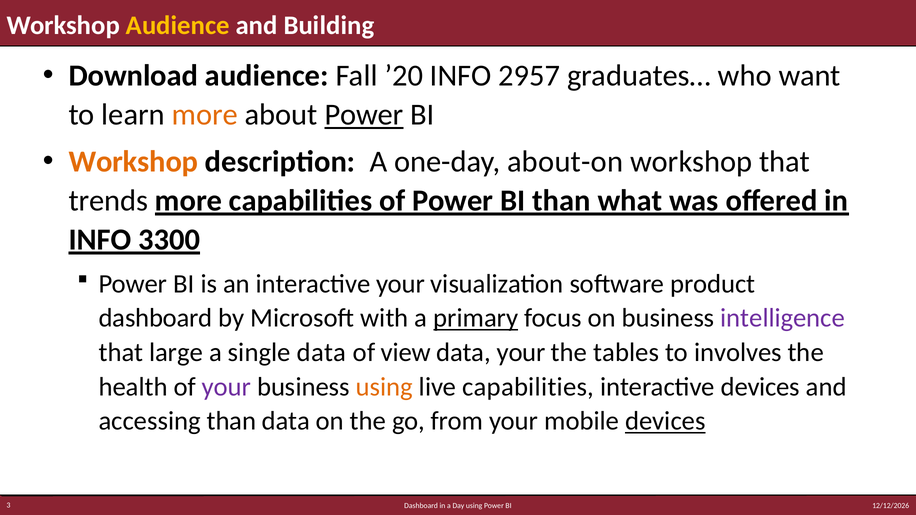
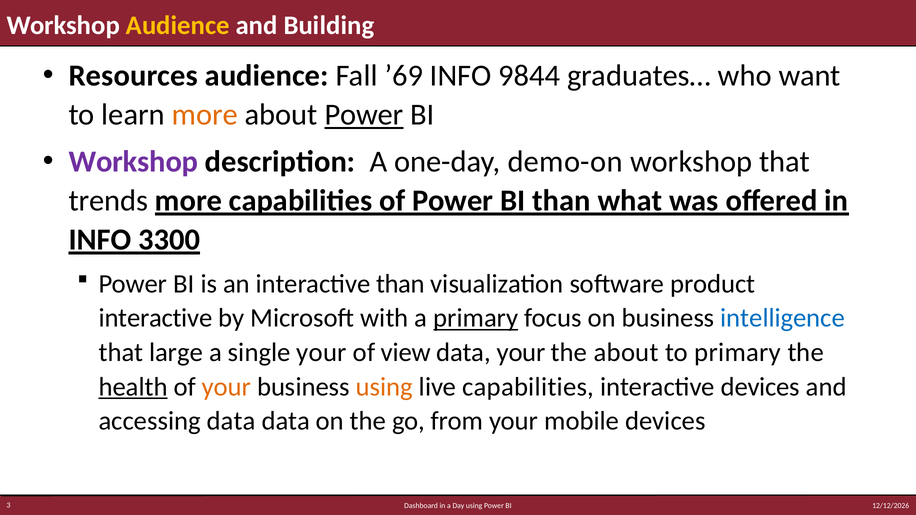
Download: Download -> Resources
’20: ’20 -> ’69
2957: 2957 -> 9844
Workshop at (133, 162) colour: orange -> purple
about-on: about-on -> demo-on
interactive your: your -> than
dashboard at (156, 318): dashboard -> interactive
intelligence colour: purple -> blue
single data: data -> your
the tables: tables -> about
to involves: involves -> primary
health underline: none -> present
your at (227, 387) colour: purple -> orange
accessing than: than -> data
devices at (665, 421) underline: present -> none
